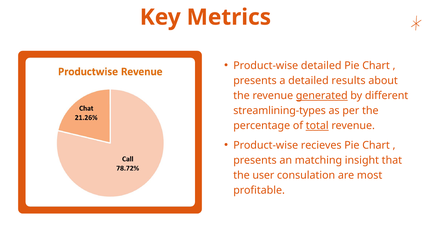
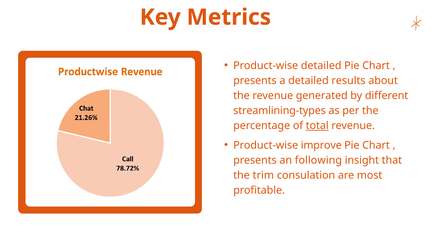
generated underline: present -> none
recieves: recieves -> improve
matching: matching -> following
user: user -> trim
